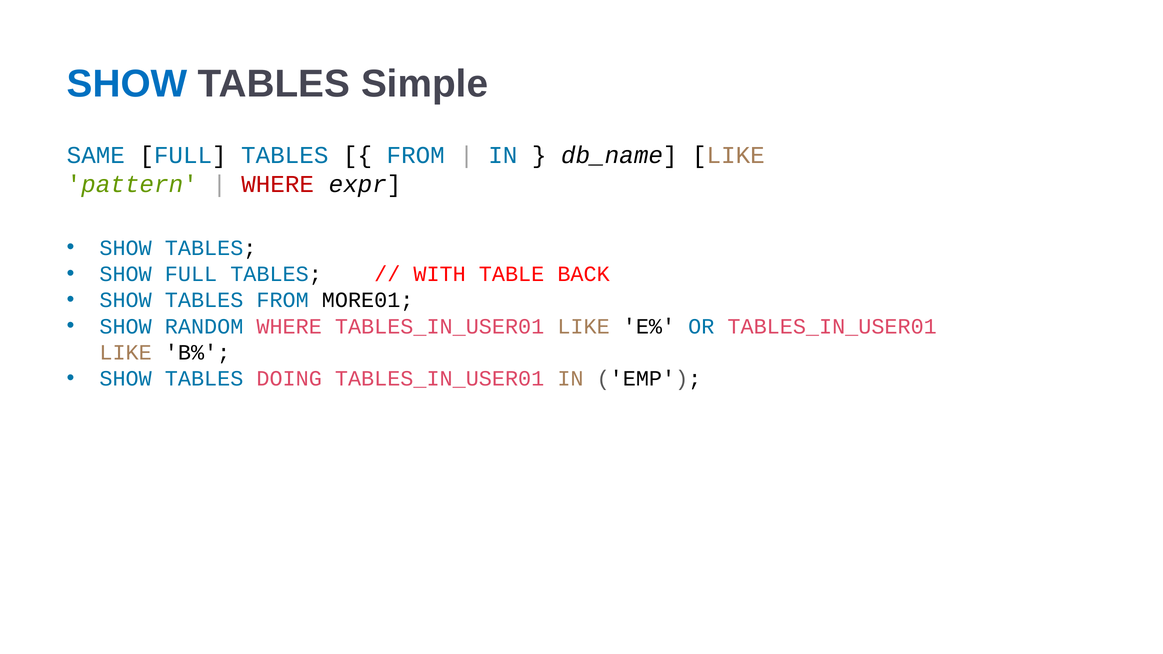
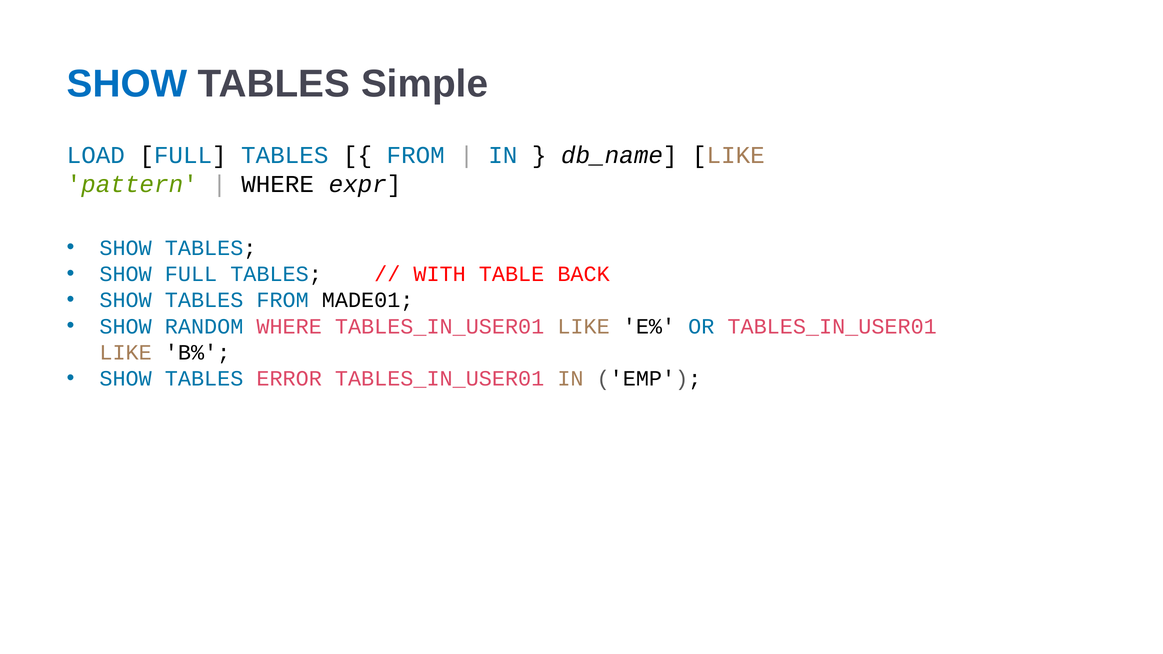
SAME: SAME -> LOAD
WHERE at (278, 184) colour: red -> black
MORE01: MORE01 -> MADE01
DOING: DOING -> ERROR
